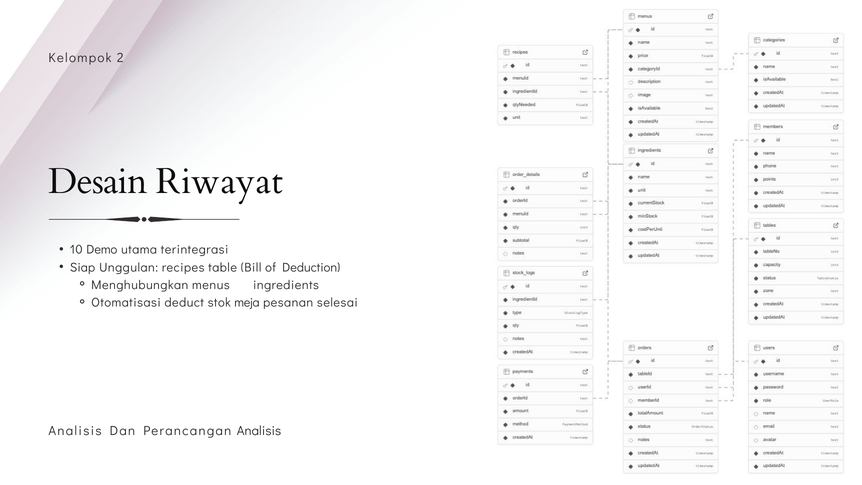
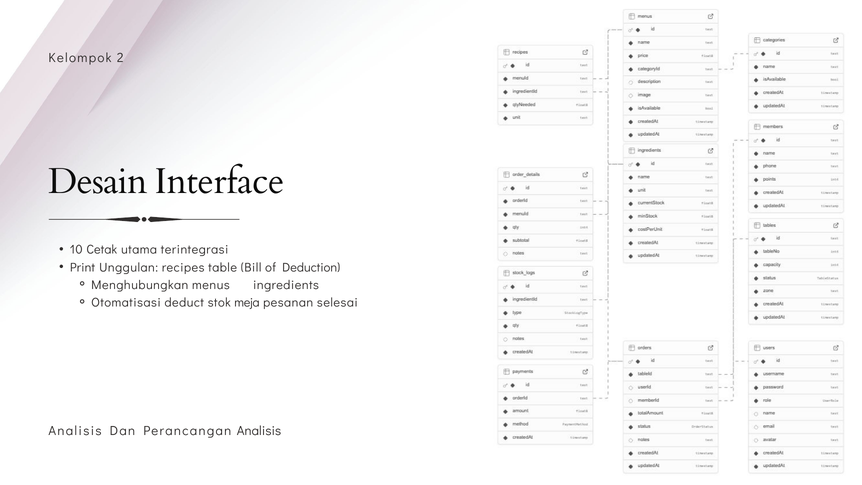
Riwayat: Riwayat -> Interface
Demo: Demo -> Cetak
Siap: Siap -> Print
